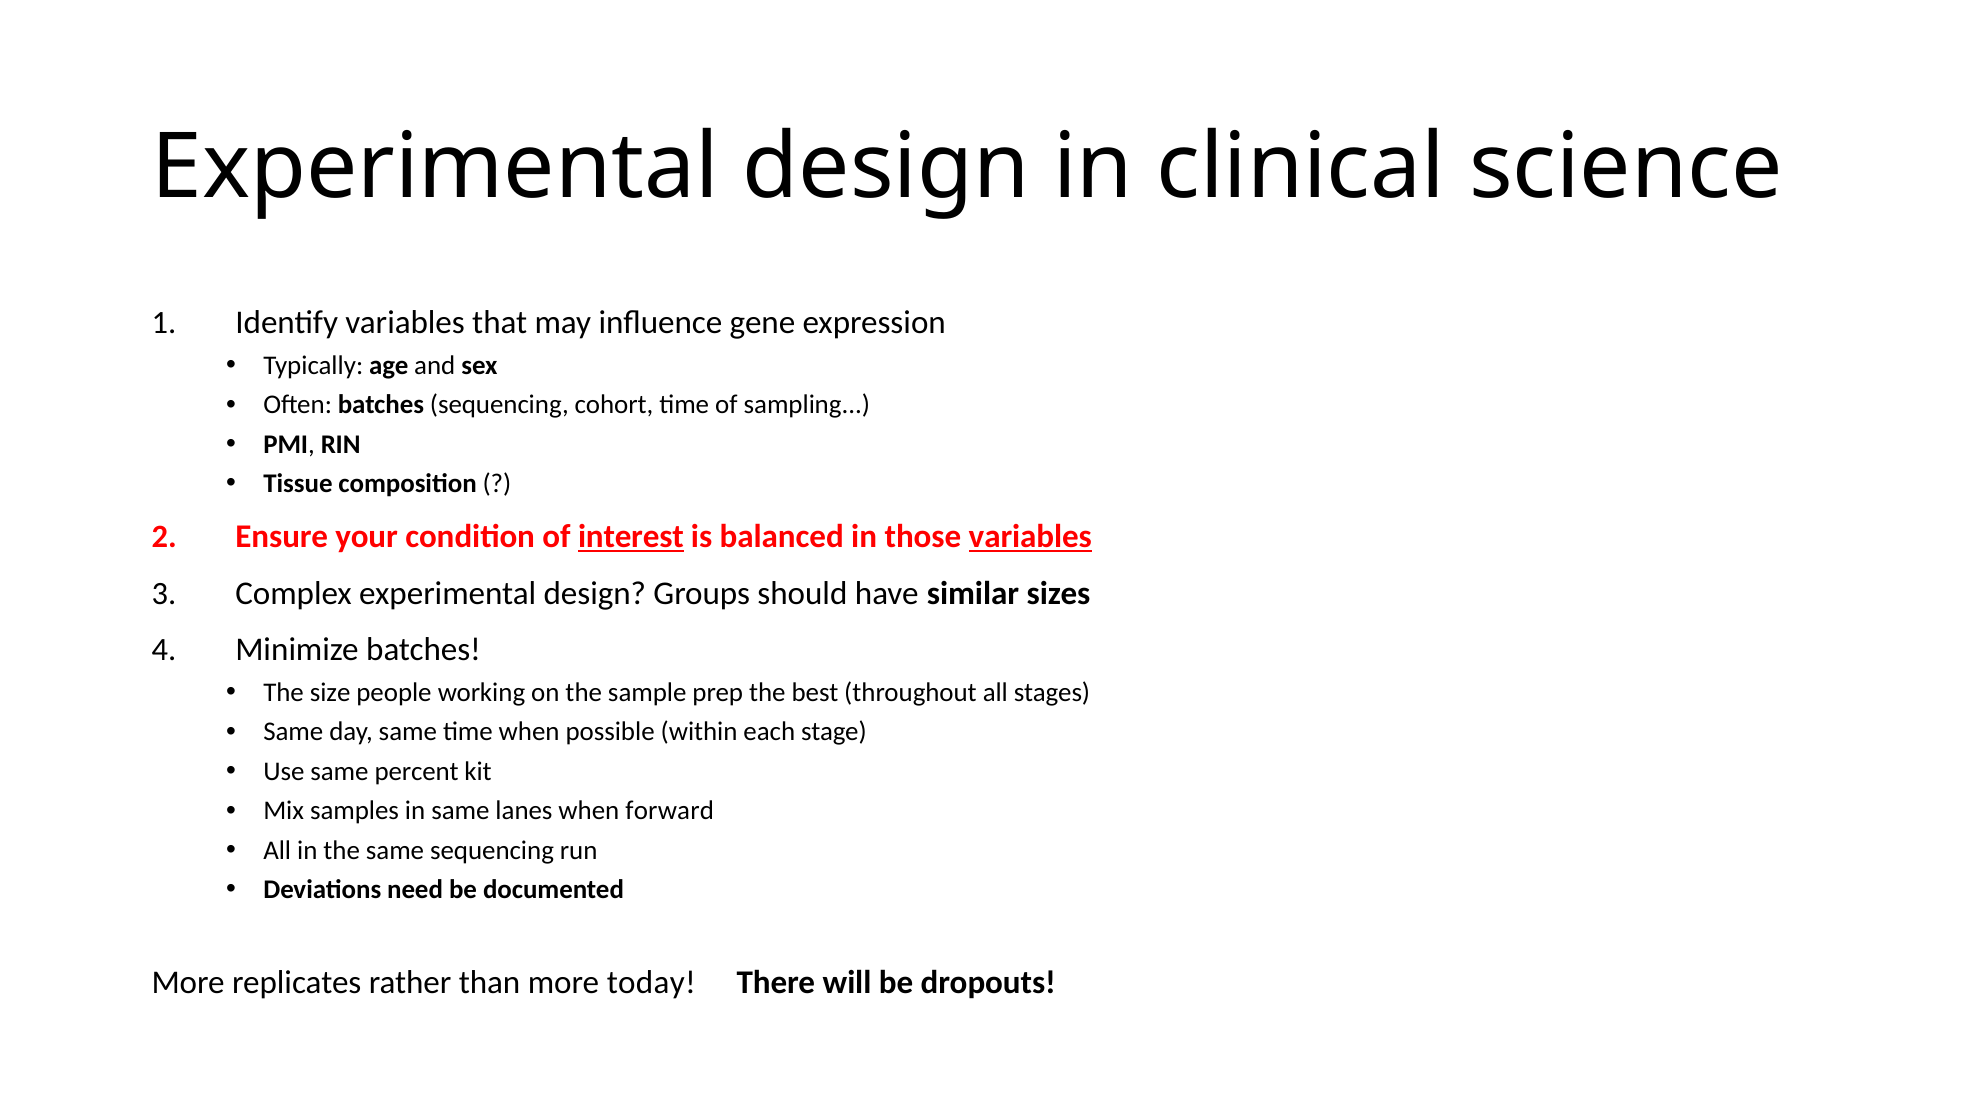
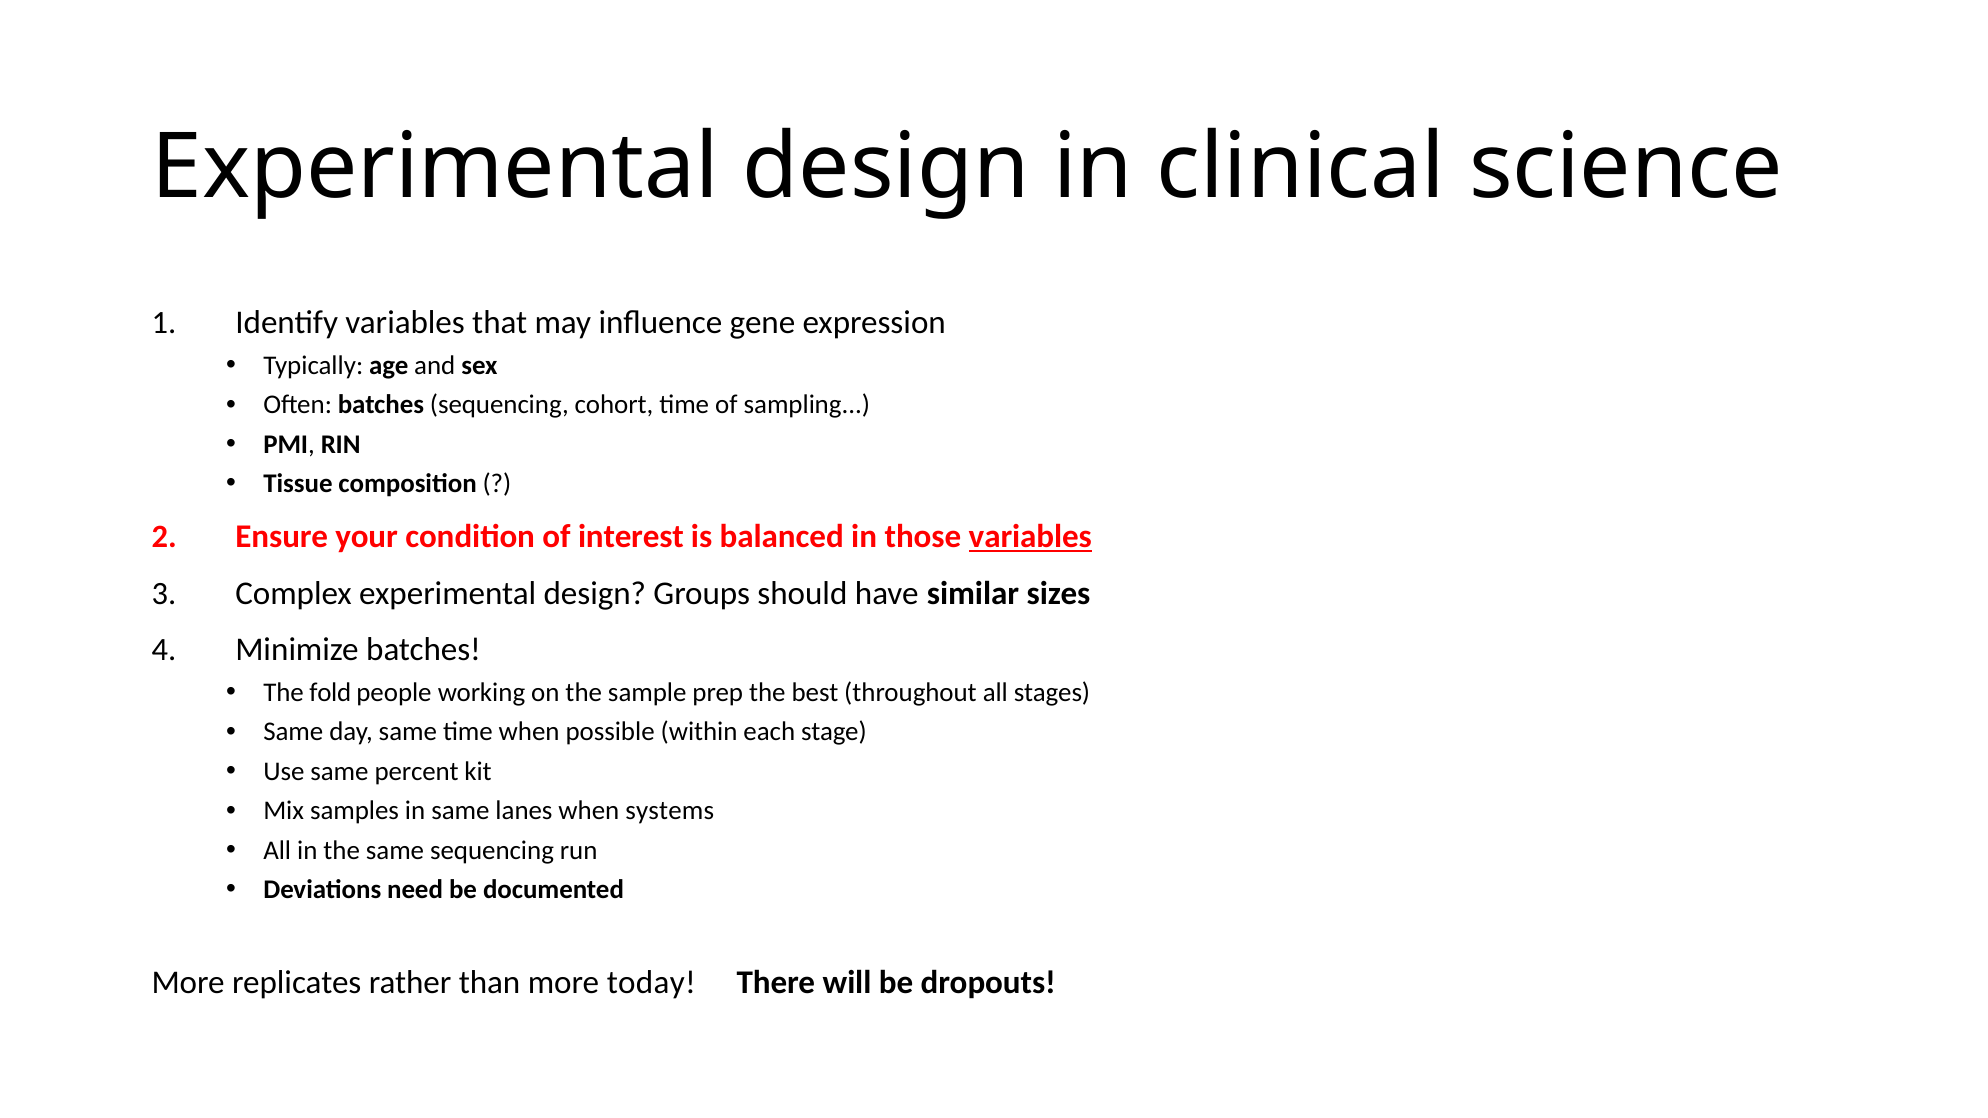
interest underline: present -> none
size: size -> fold
forward: forward -> systems
